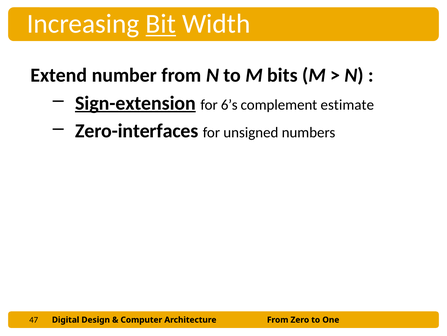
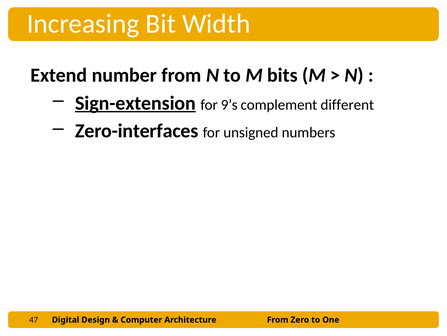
Bit underline: present -> none
6’s: 6’s -> 9’s
estimate: estimate -> different
